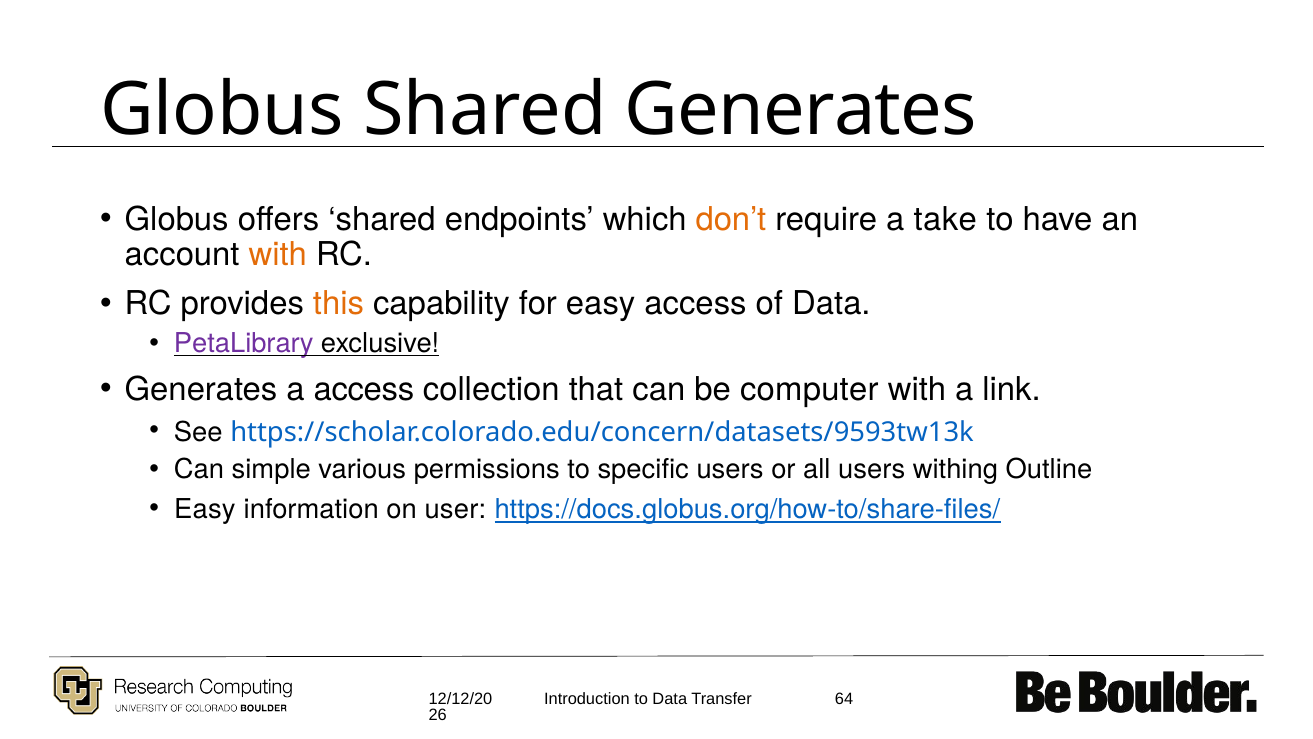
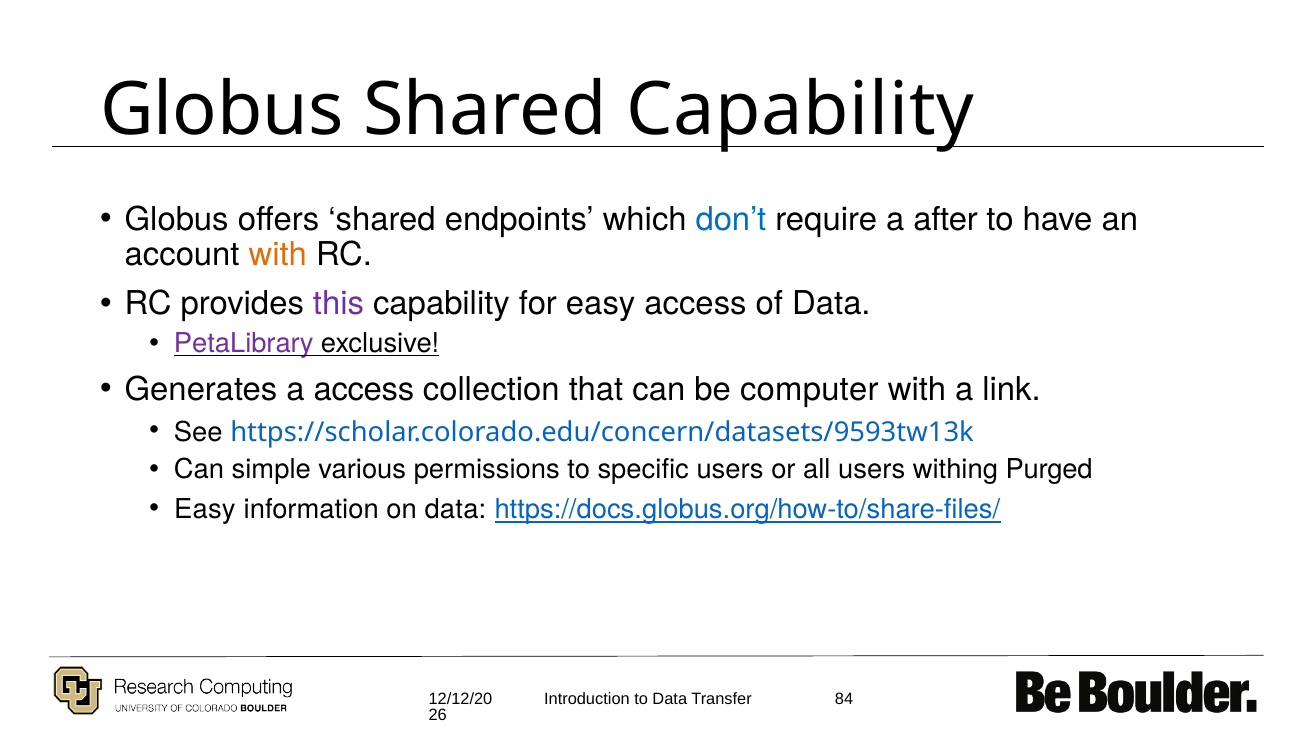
Shared Generates: Generates -> Capability
don’t colour: orange -> blue
take: take -> after
this colour: orange -> purple
Outline: Outline -> Purged
on user: user -> data
64: 64 -> 84
